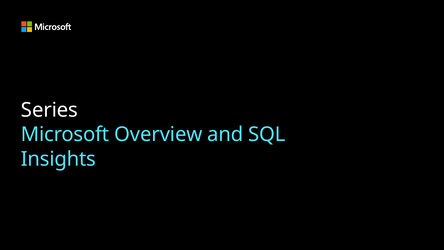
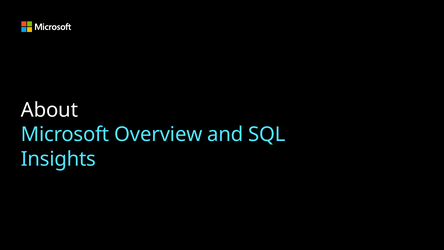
Series: Series -> About
